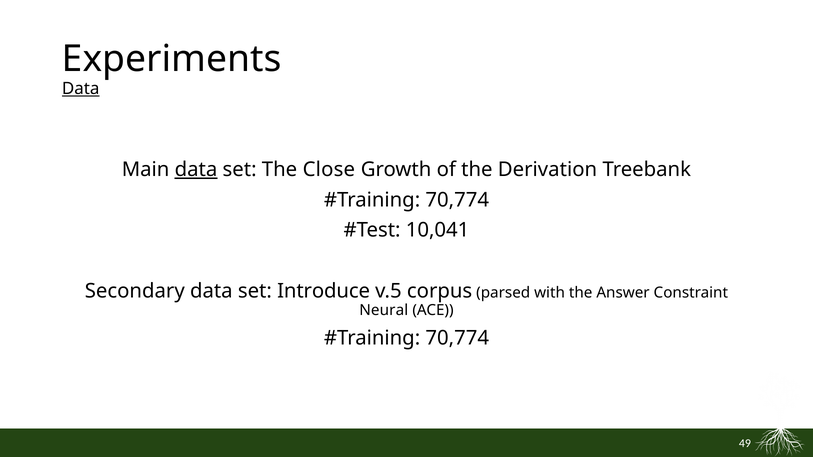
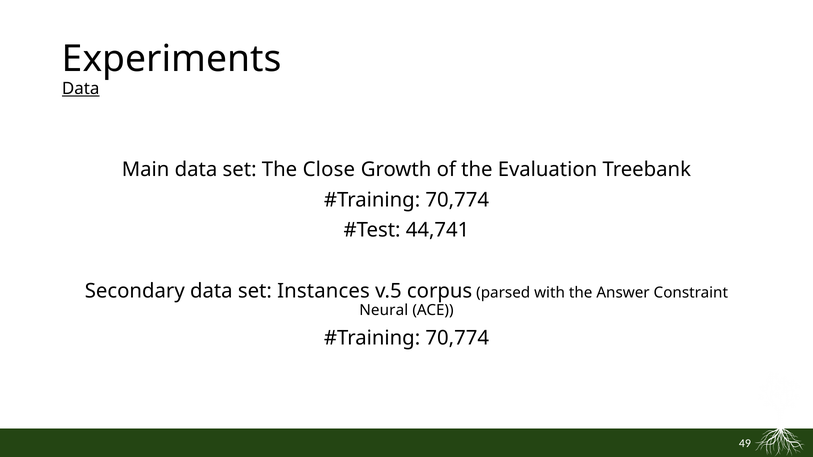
data at (196, 170) underline: present -> none
Derivation: Derivation -> Evaluation
10,041: 10,041 -> 44,741
Introduce: Introduce -> Instances
